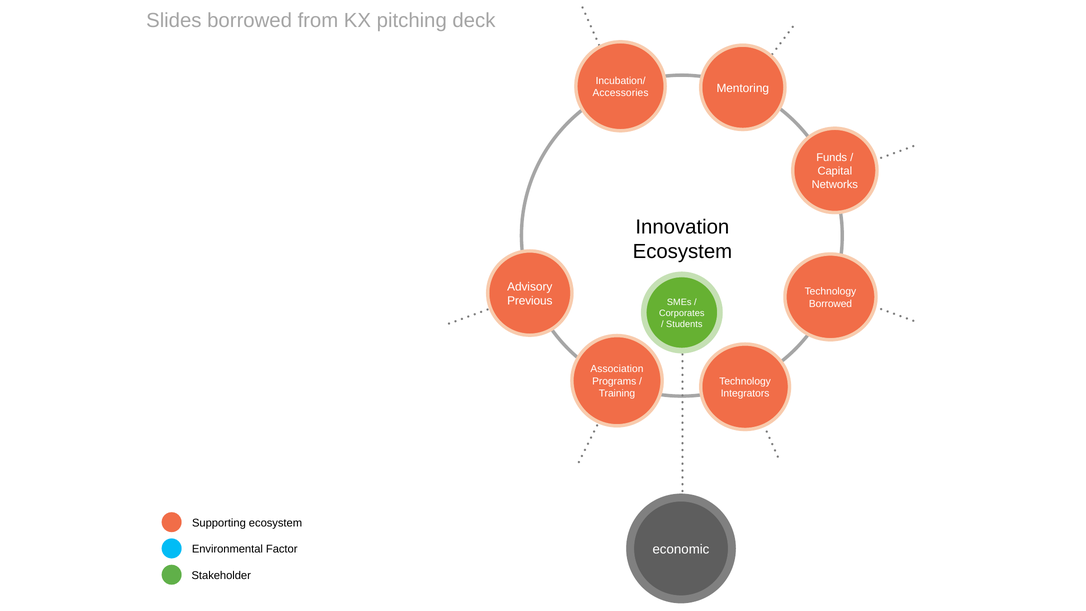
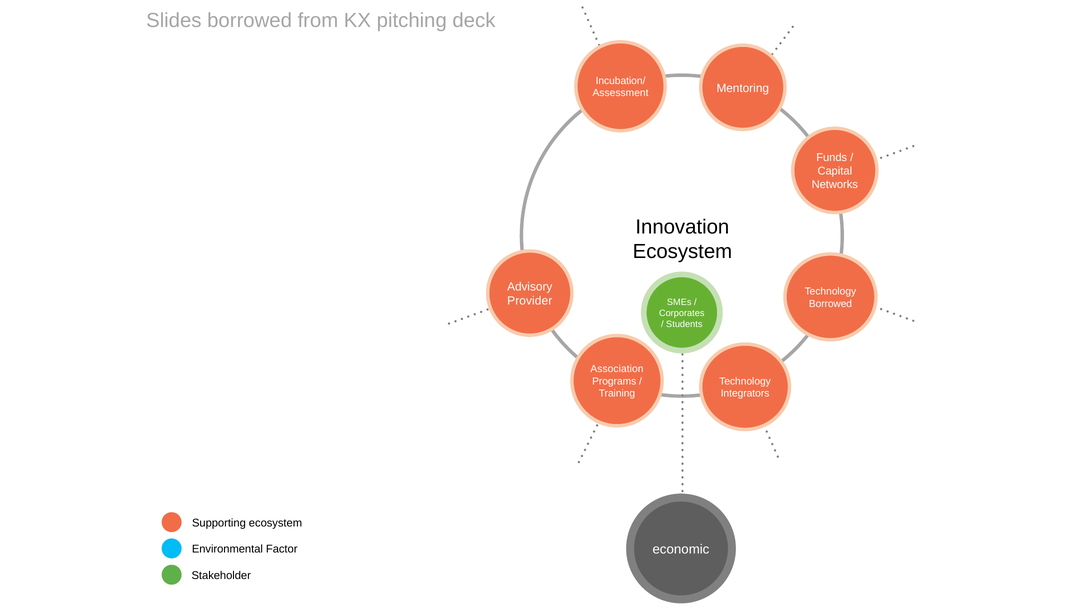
Accessories: Accessories -> Assessment
Previous: Previous -> Provider
